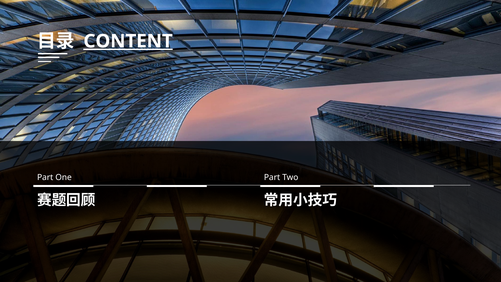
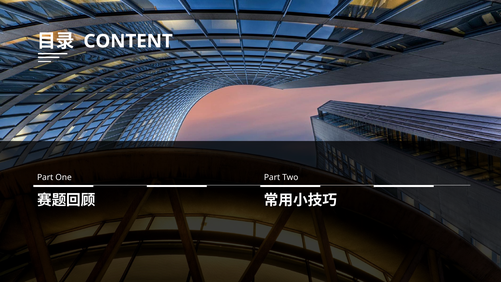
CONTENT underline: present -> none
